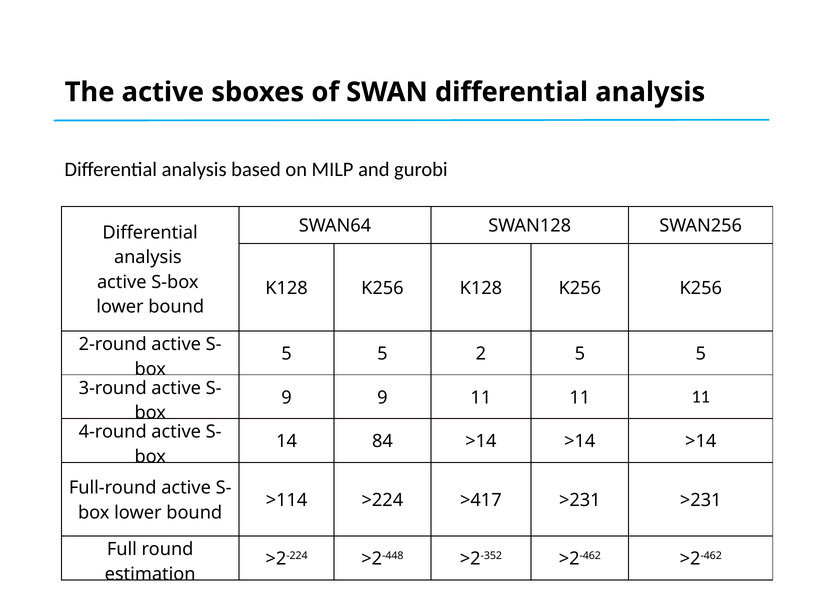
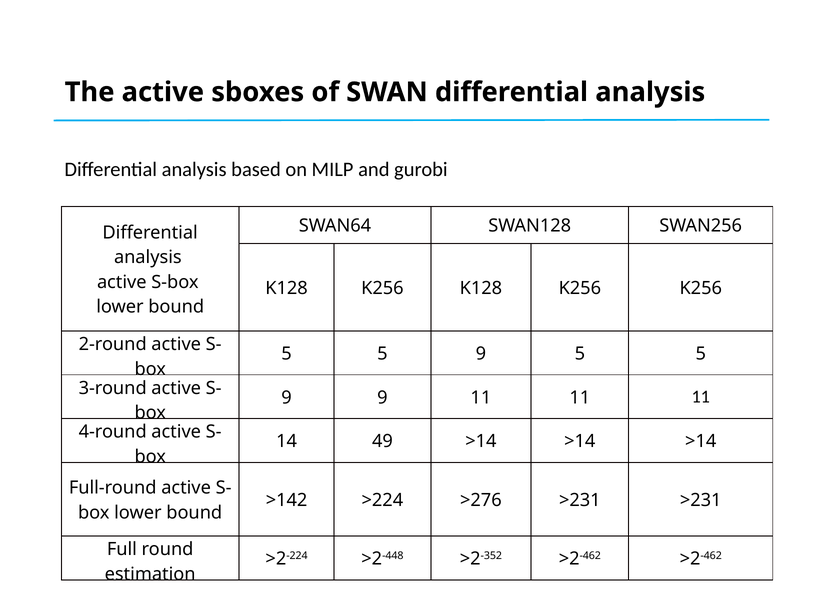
5 2: 2 -> 9
84: 84 -> 49
>114: >114 -> >142
>417: >417 -> >276
